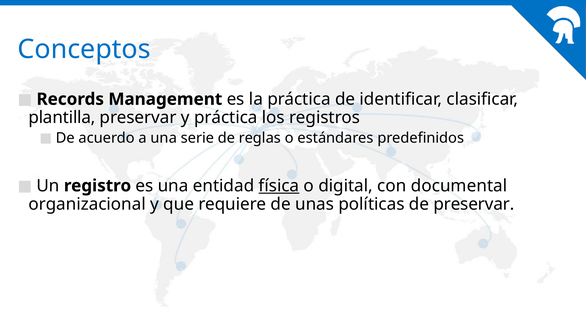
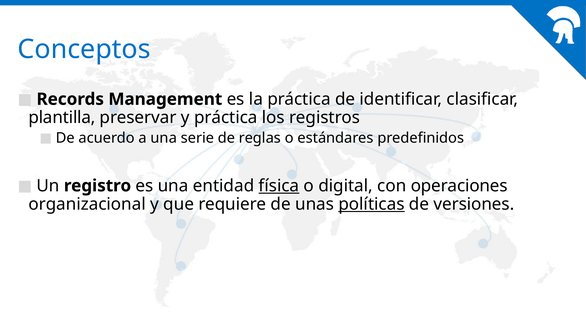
documental: documental -> operaciones
políticas underline: none -> present
de preservar: preservar -> versiones
